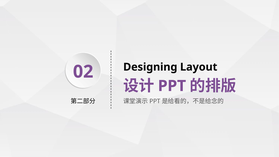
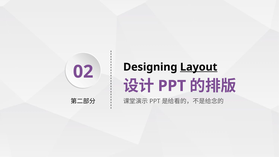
Layout underline: none -> present
